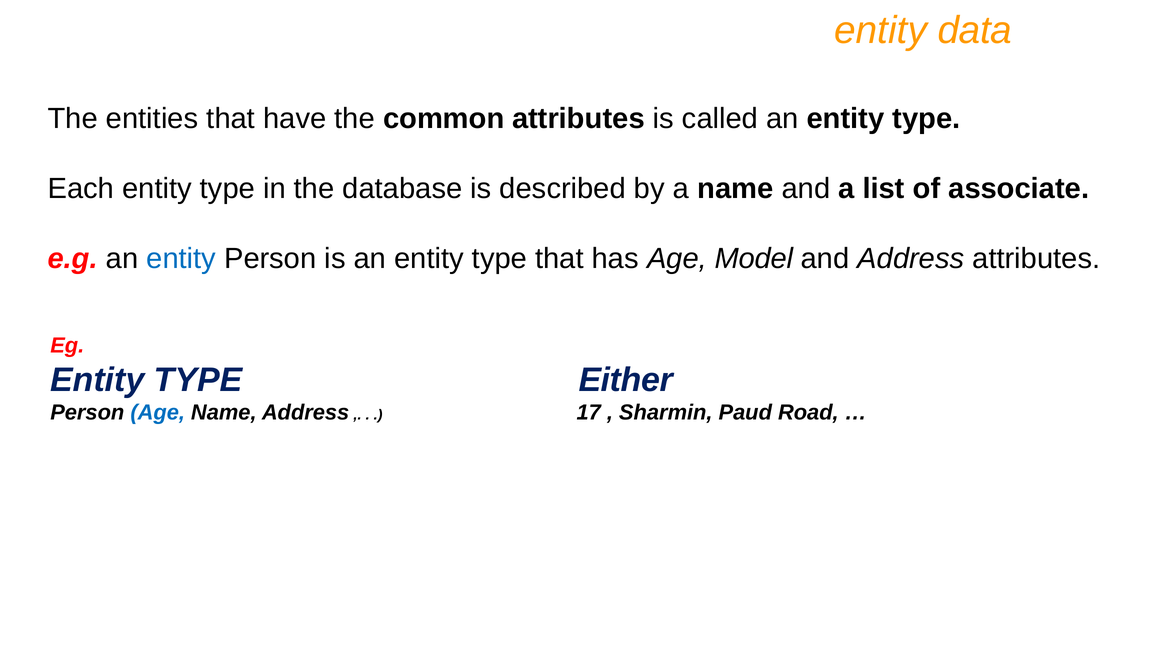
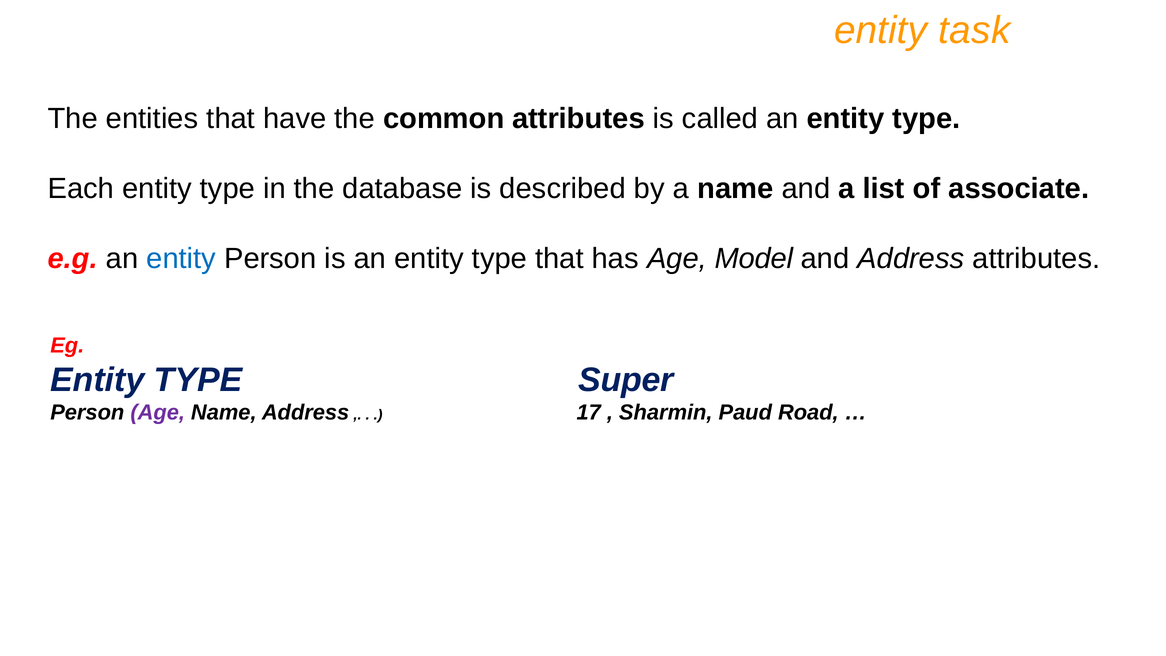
data: data -> task
Either: Either -> Super
Age at (158, 413) colour: blue -> purple
